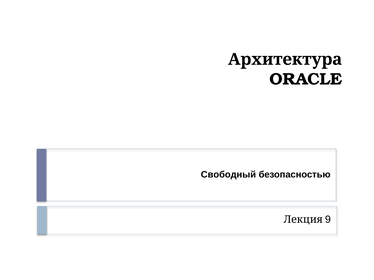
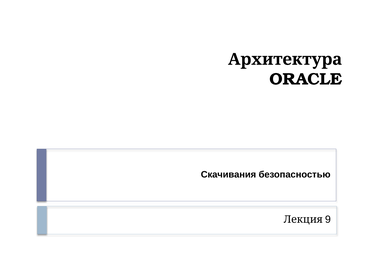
Свободный: Свободный -> Скачивания
